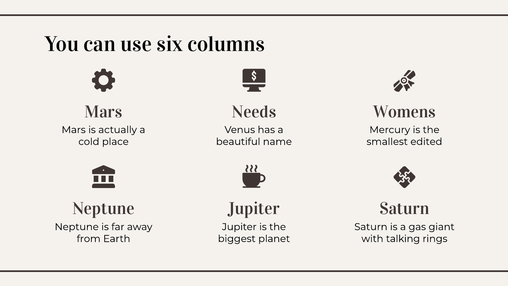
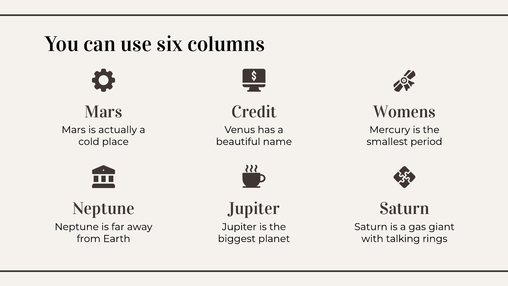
Needs: Needs -> Credit
edited: edited -> period
